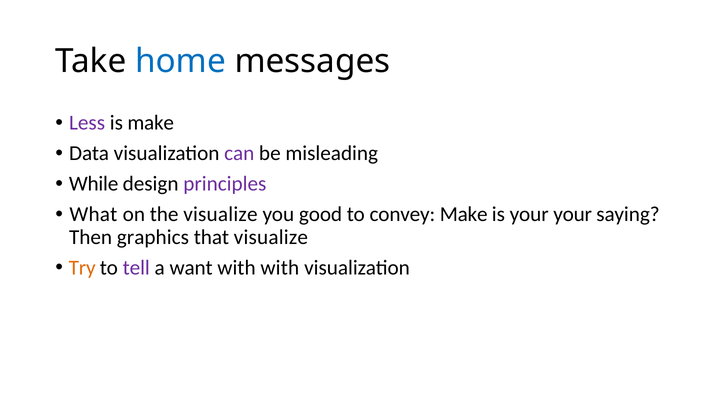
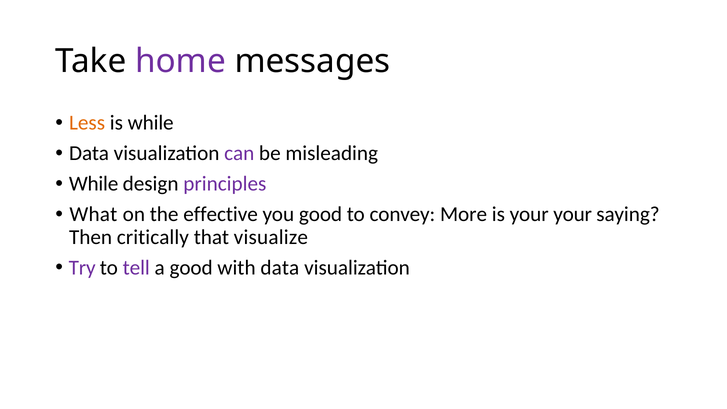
home colour: blue -> purple
Less colour: purple -> orange
is make: make -> while
the visualize: visualize -> effective
convey Make: Make -> More
graphics: graphics -> critically
Try colour: orange -> purple
a want: want -> good
with with: with -> data
